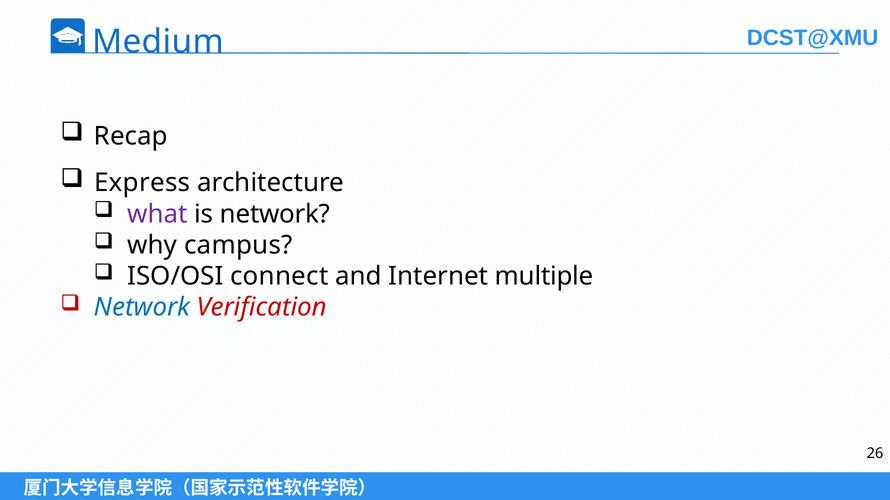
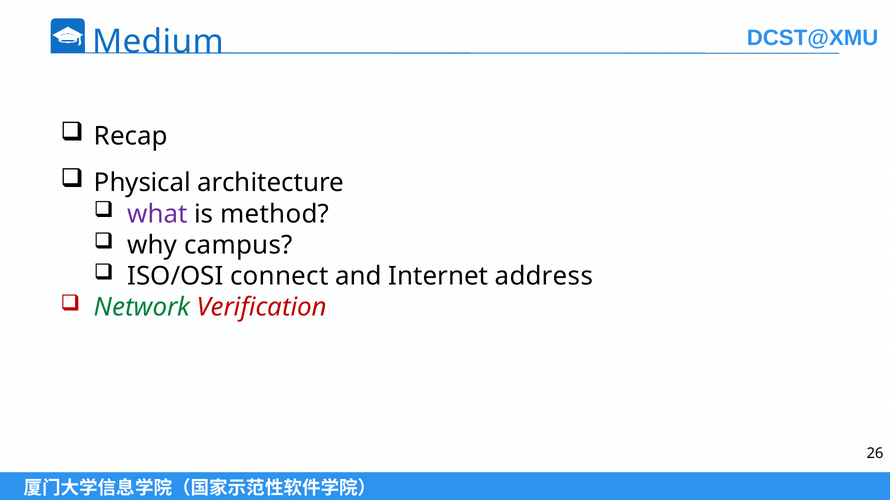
Express: Express -> Physical
is network: network -> method
multiple: multiple -> address
Network at (142, 308) colour: blue -> green
